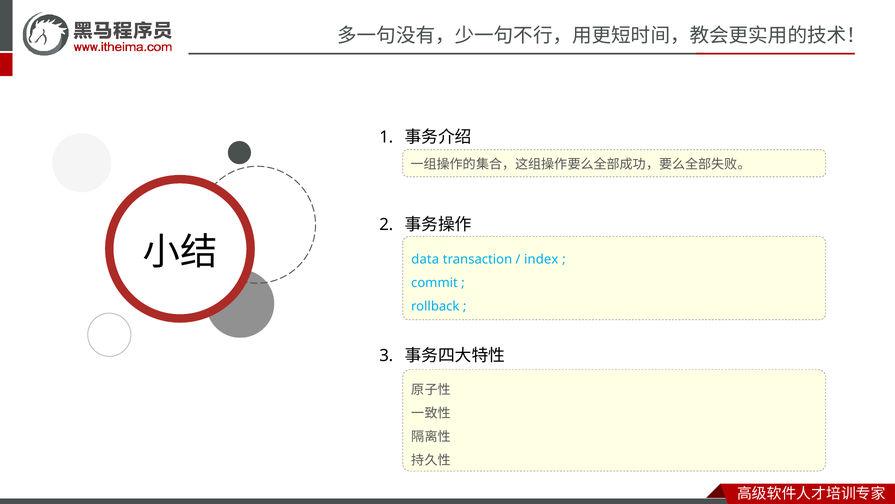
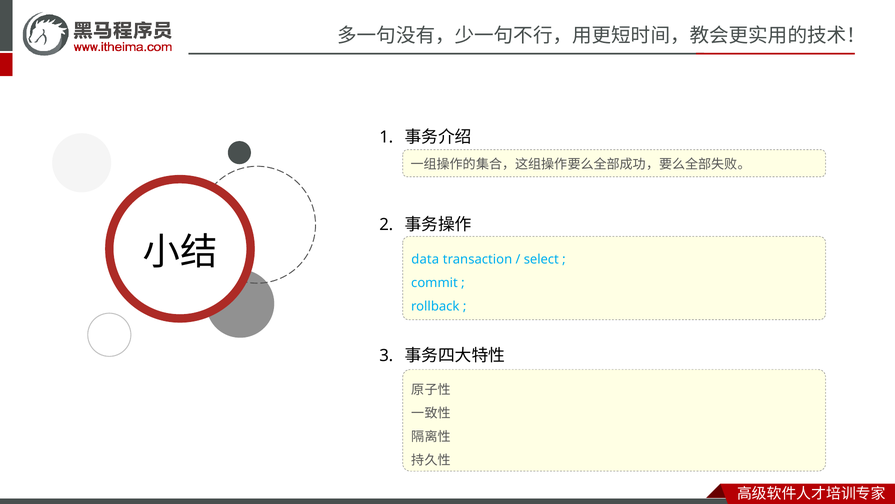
index: index -> select
